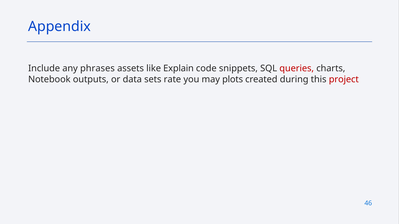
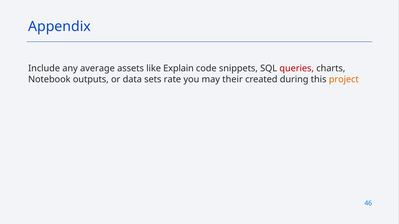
phrases: phrases -> average
plots: plots -> their
project colour: red -> orange
